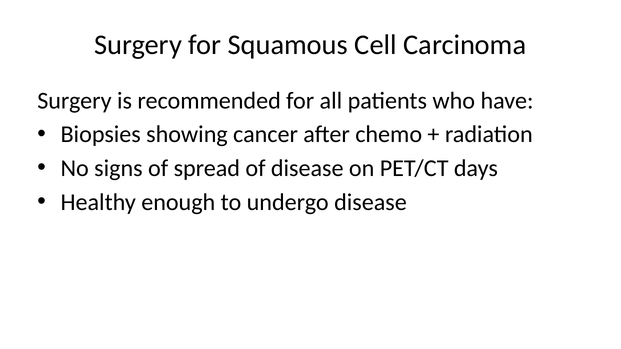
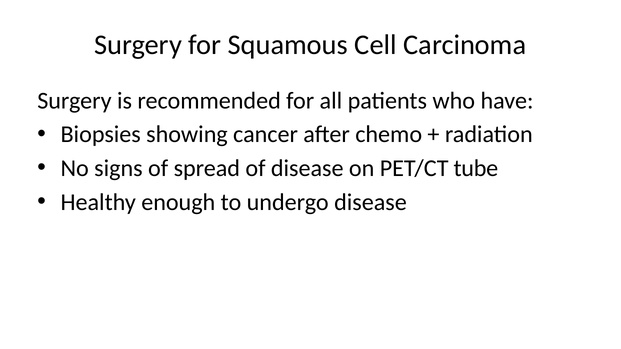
days: days -> tube
